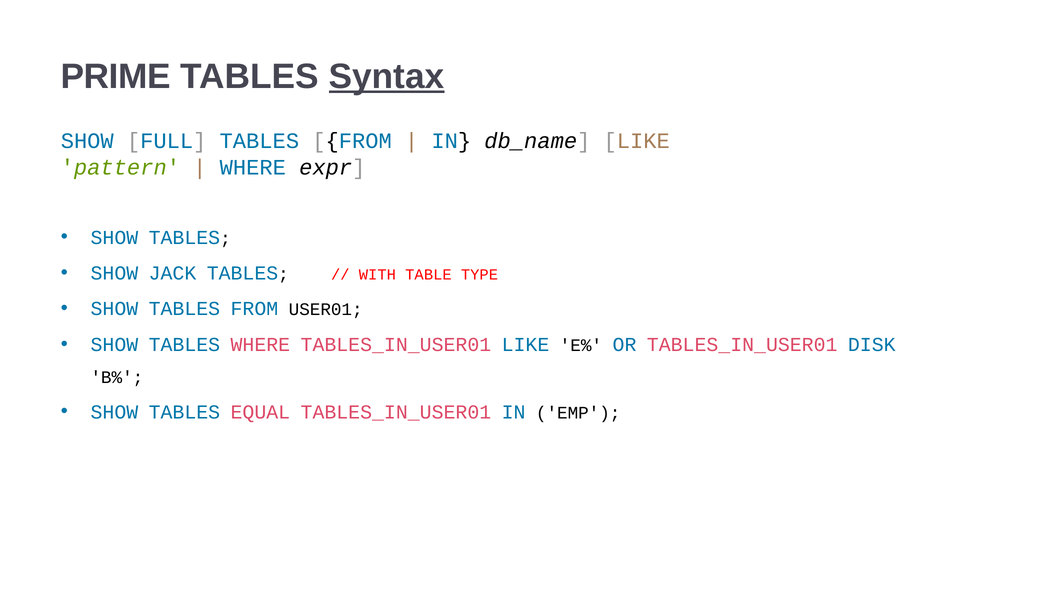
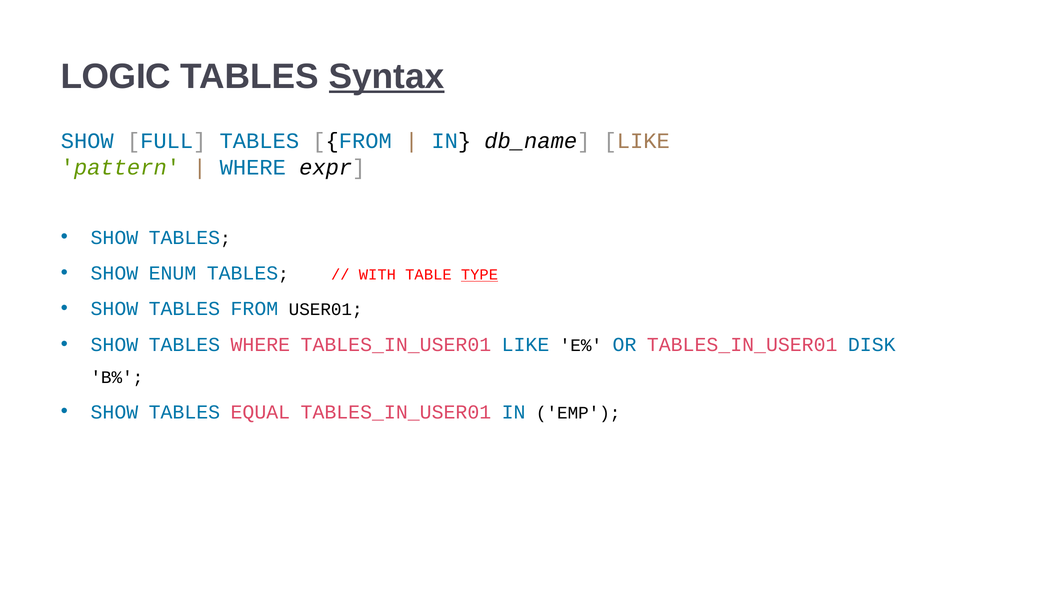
PRIME: PRIME -> LOGIC
JACK: JACK -> ENUM
TYPE underline: none -> present
